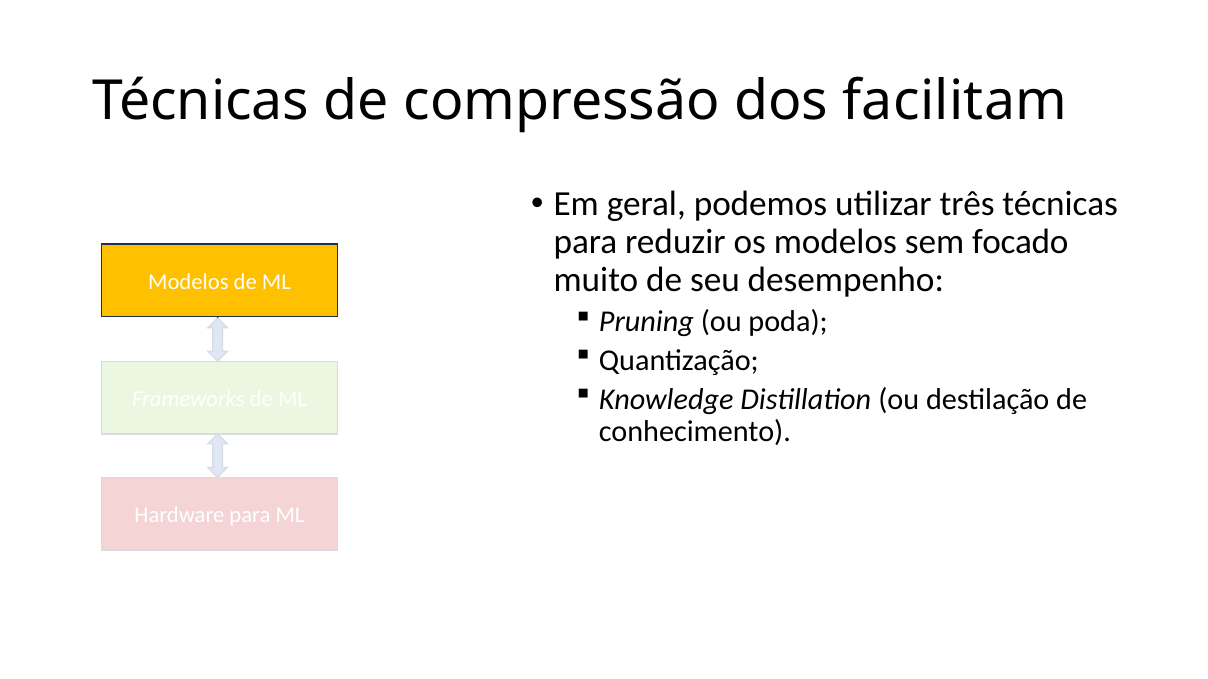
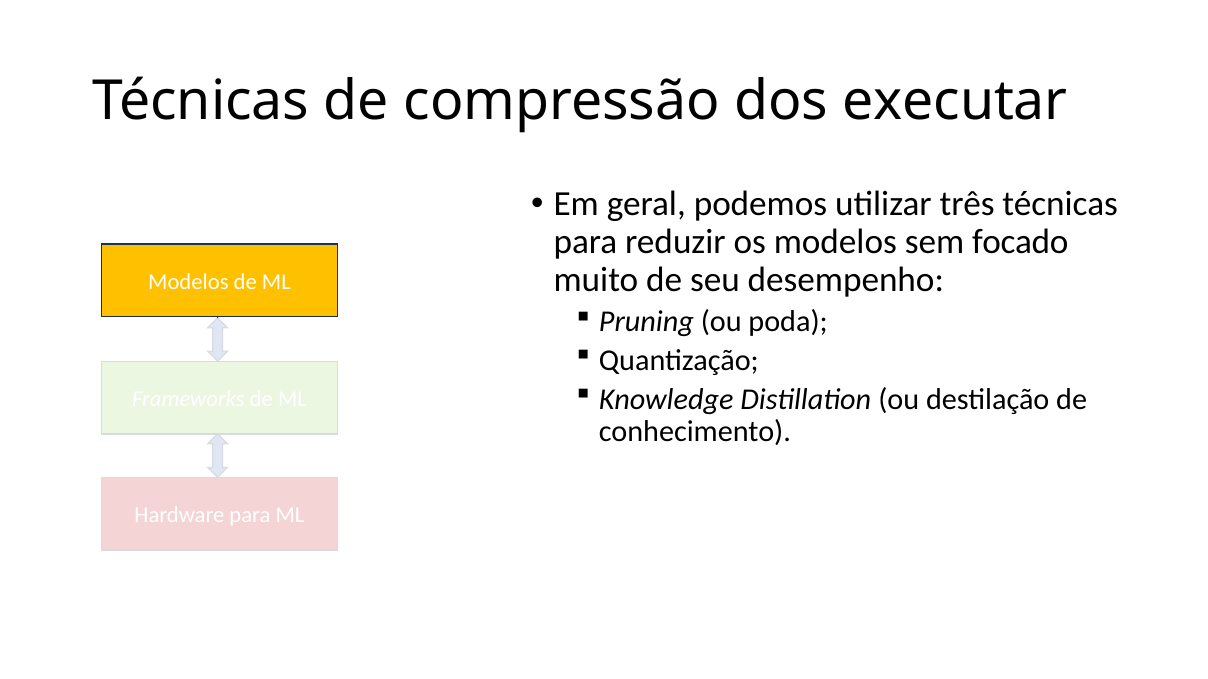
facilitam: facilitam -> executar
